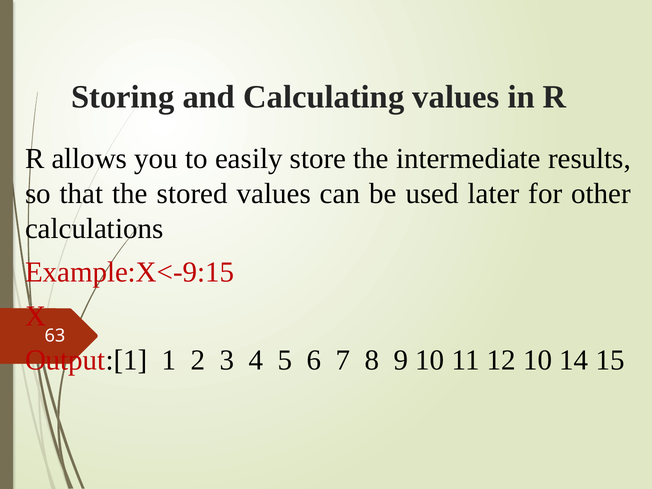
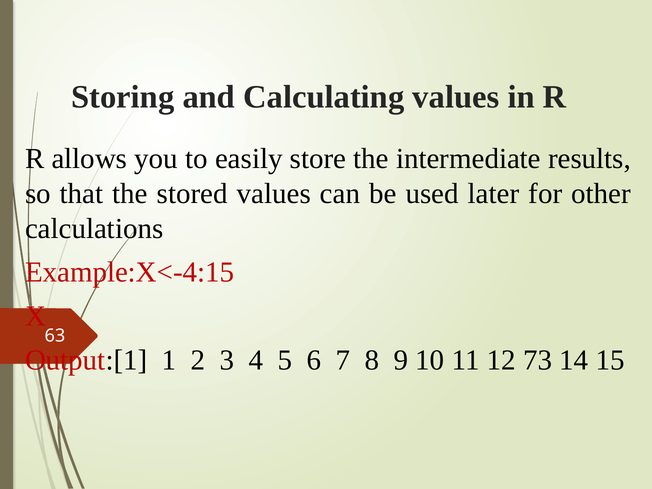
Example:X<-9:15: Example:X<-9:15 -> Example:X<-4:15
12 10: 10 -> 73
